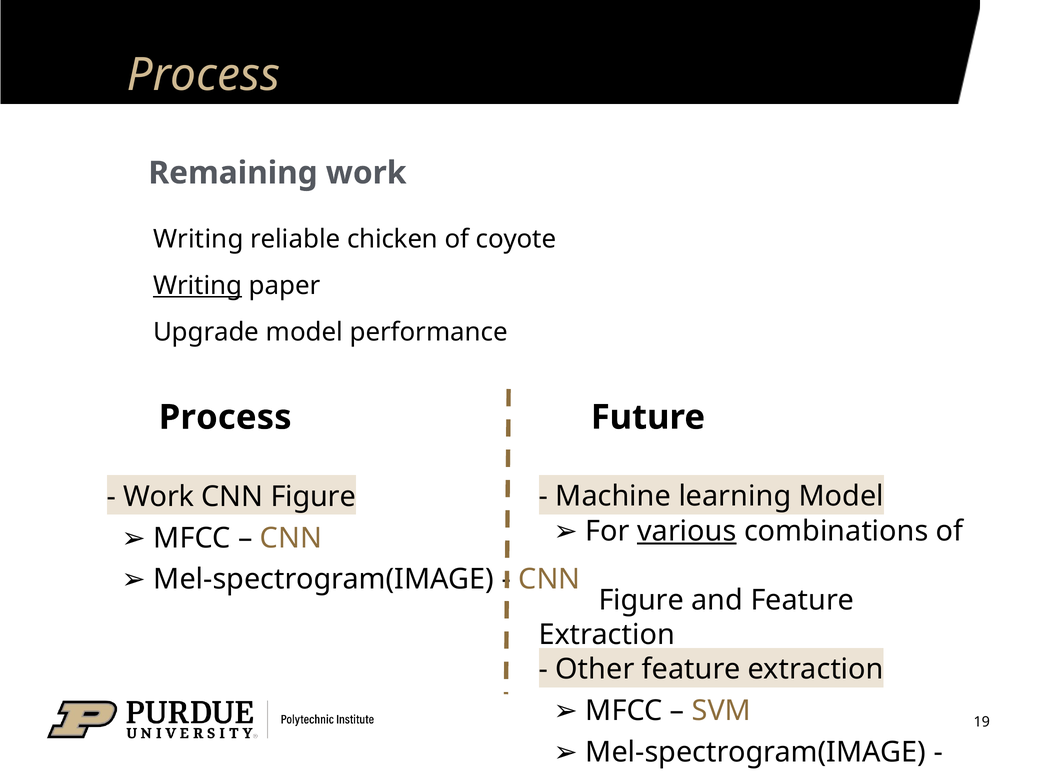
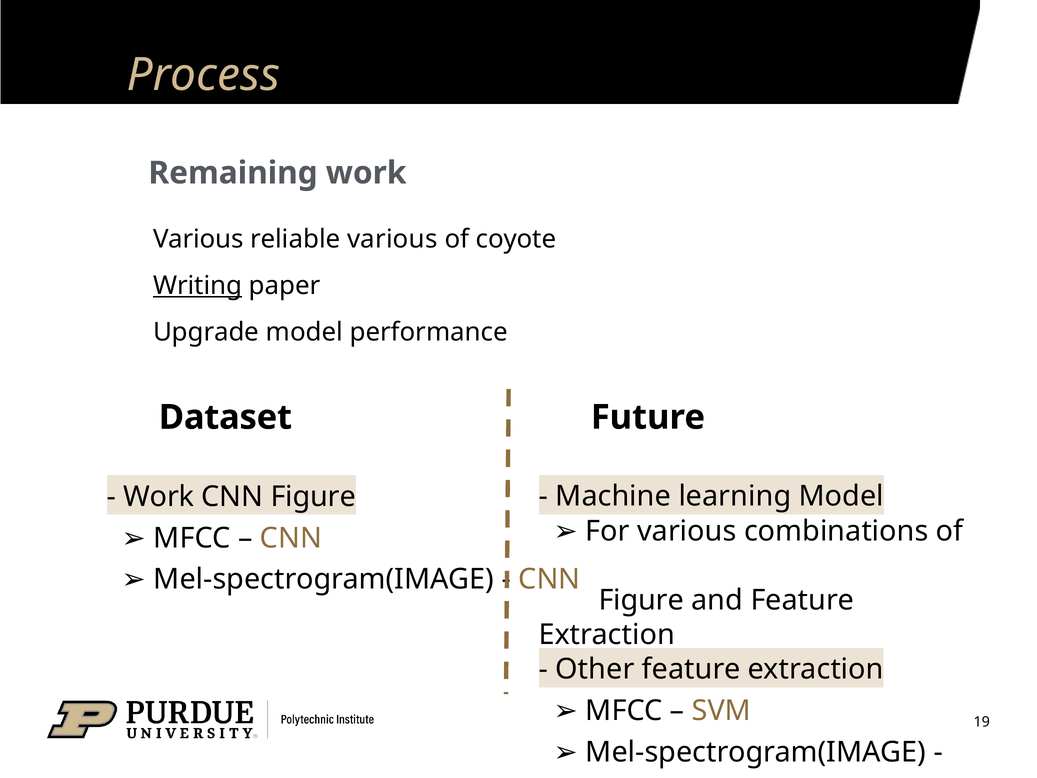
Writing at (198, 239): Writing -> Various
reliable chicken: chicken -> various
Process at (225, 417): Process -> Dataset
various at (687, 531) underline: present -> none
